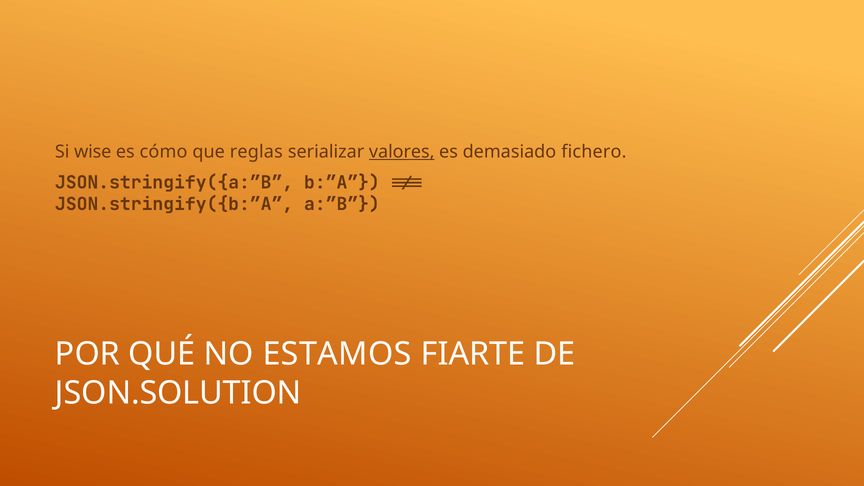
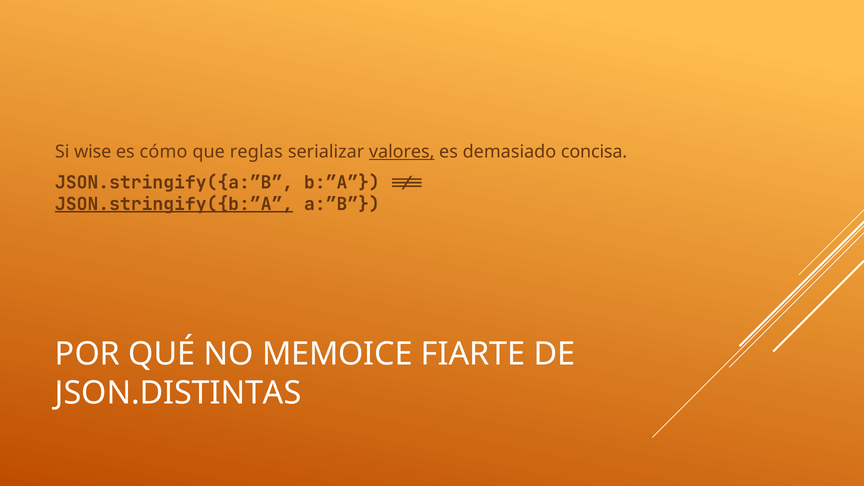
fichero: fichero -> concisa
JSON.stringify({b:”A underline: none -> present
ESTAMOS: ESTAMOS -> MEMOICE
JSON.SOLUTION: JSON.SOLUTION -> JSON.DISTINTAS
